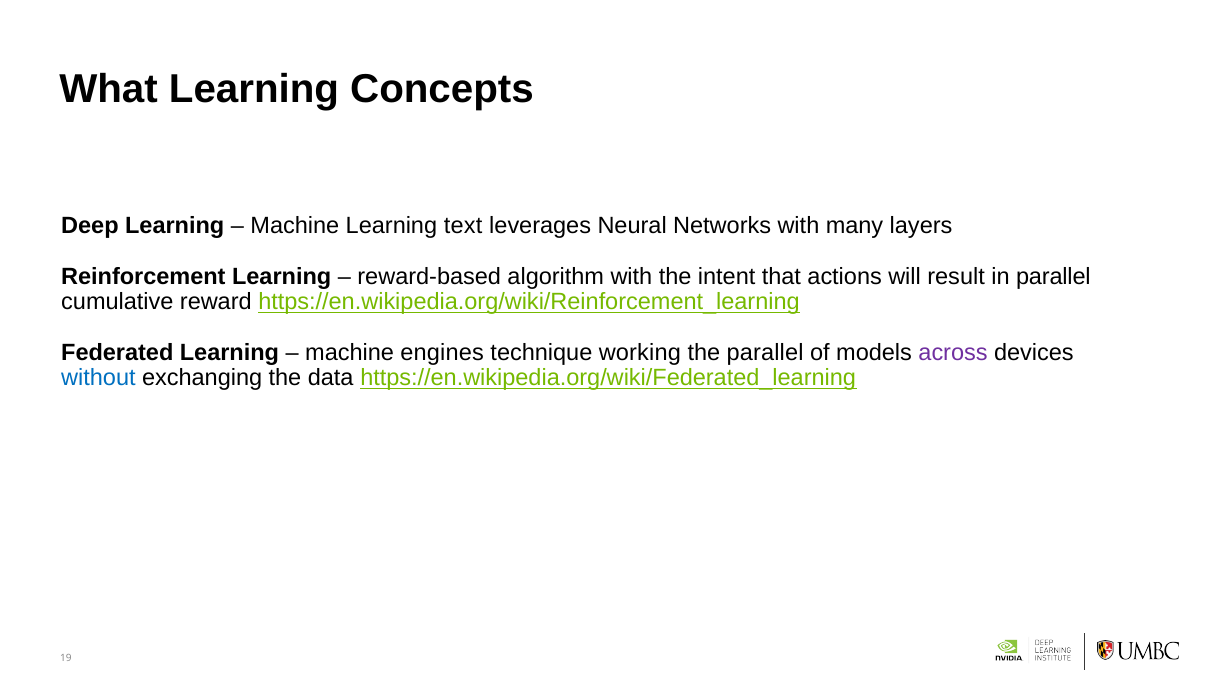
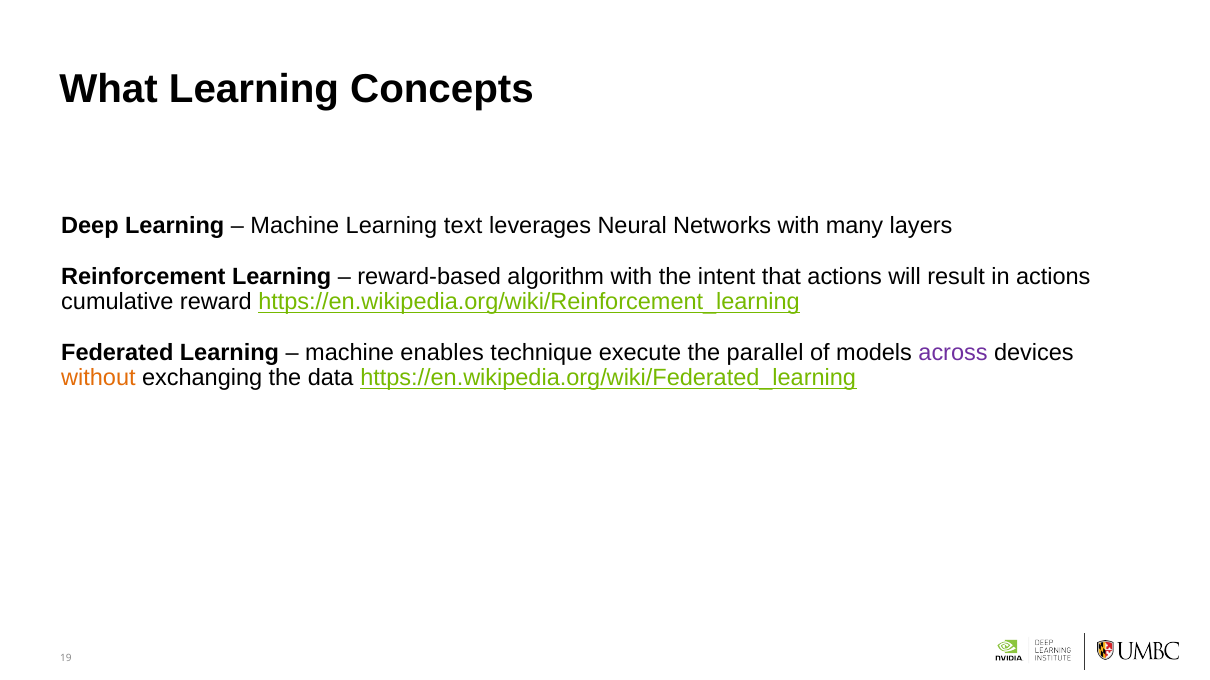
in parallel: parallel -> actions
engines: engines -> enables
working: working -> execute
without colour: blue -> orange
